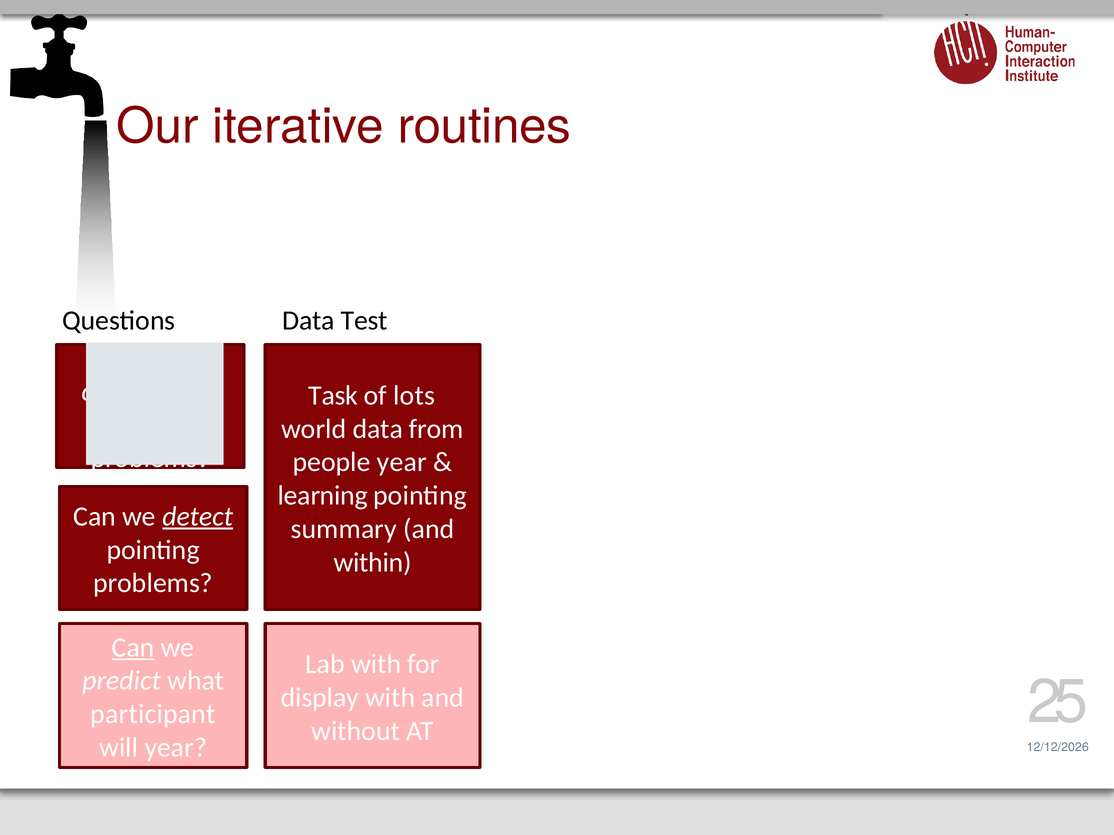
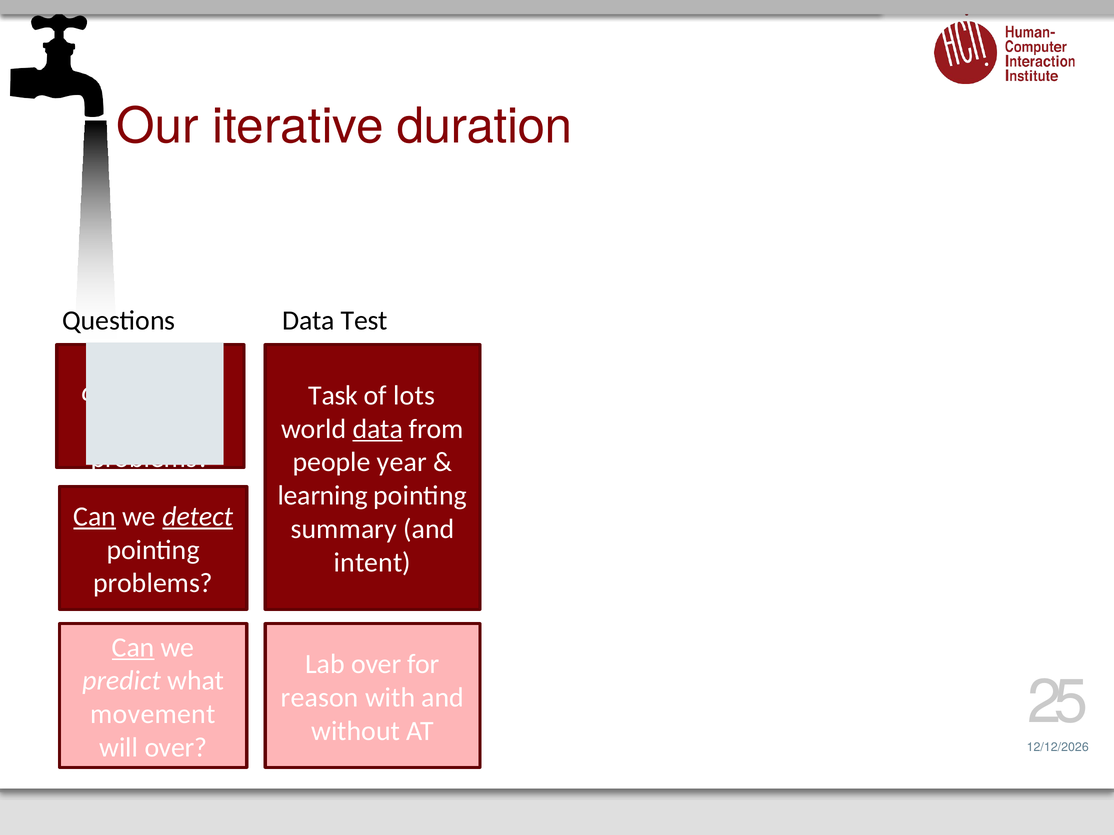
routines: routines -> duration
data at (378, 429) underline: none -> present
Can at (95, 517) underline: none -> present
within: within -> intent
Lab with: with -> over
display: display -> reason
participant: participant -> movement
will year: year -> over
